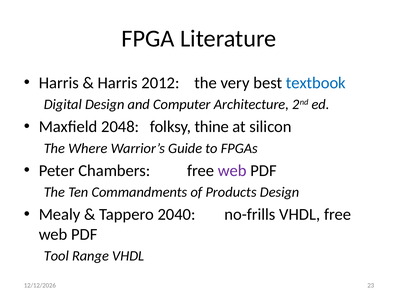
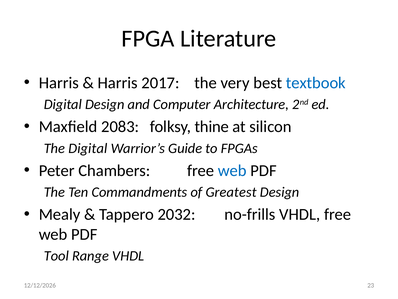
2012: 2012 -> 2017
2048: 2048 -> 2083
The Where: Where -> Digital
web at (232, 170) colour: purple -> blue
Products: Products -> Greatest
2040: 2040 -> 2032
